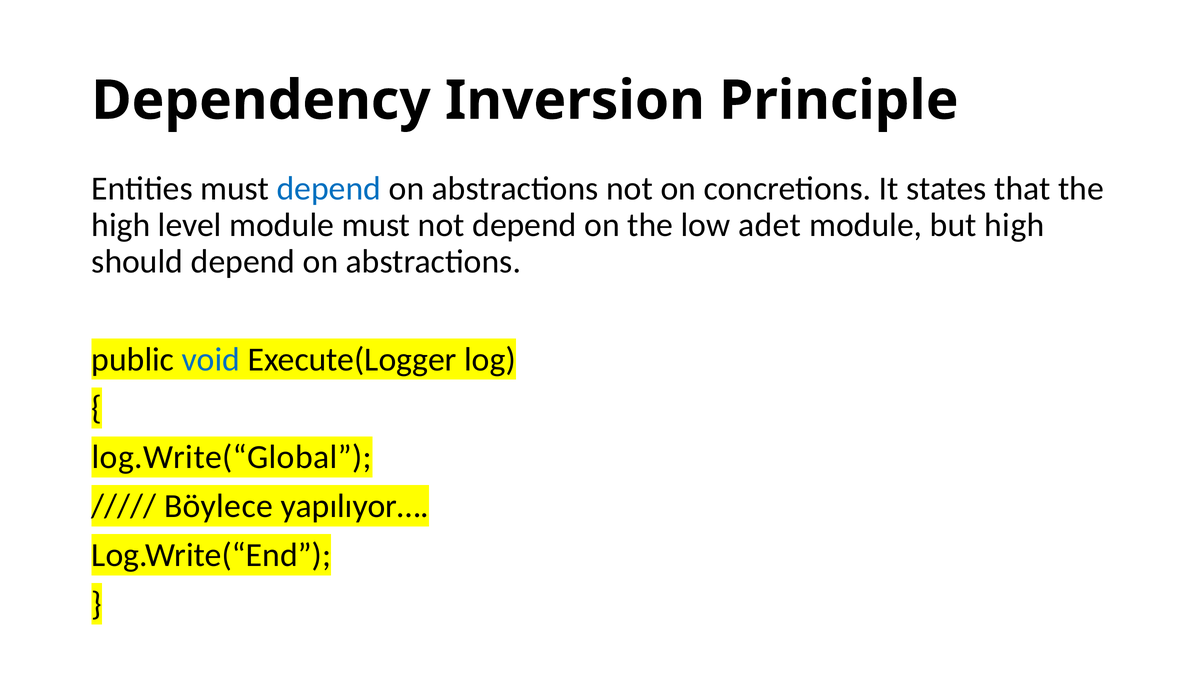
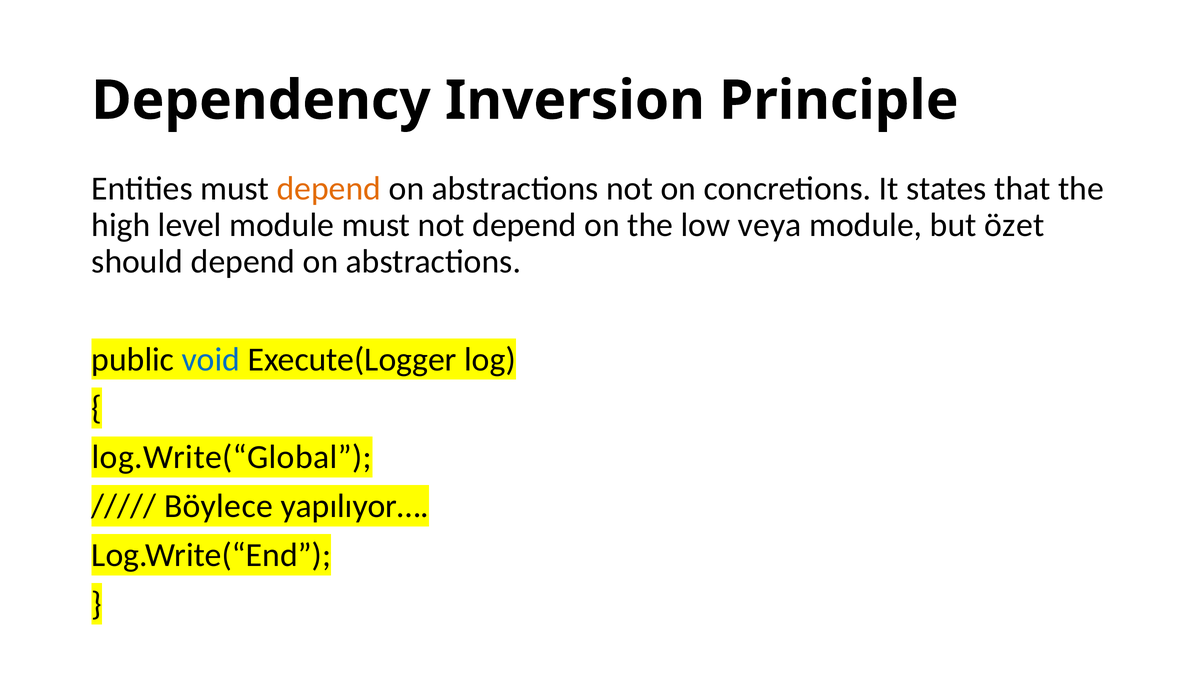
depend at (329, 189) colour: blue -> orange
adet: adet -> veya
but high: high -> özet
